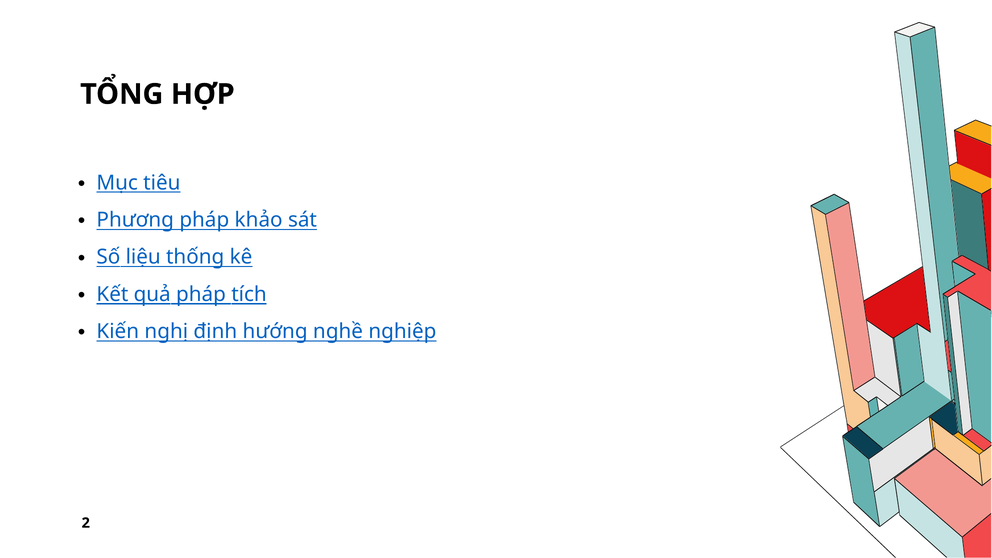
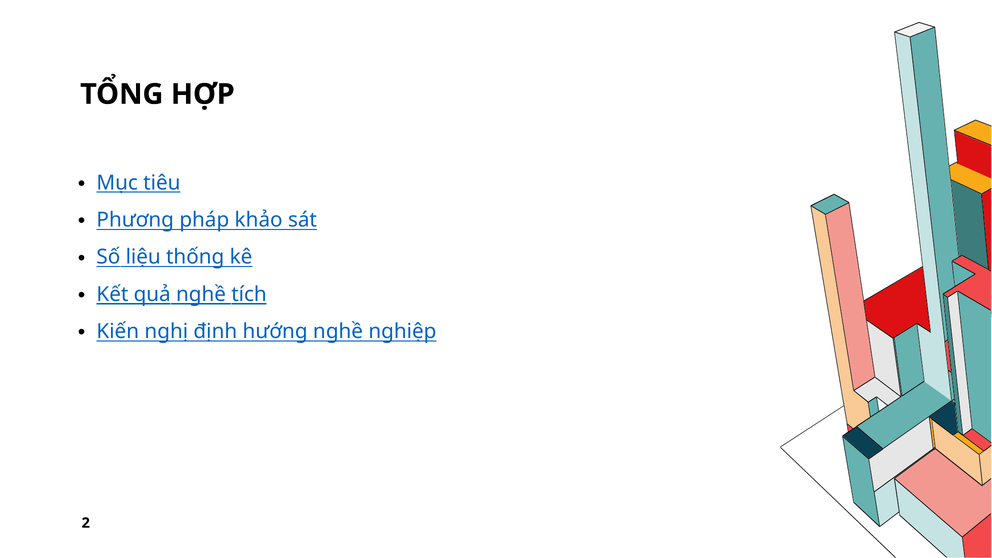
pháp at (201, 294): pháp -> nghề
